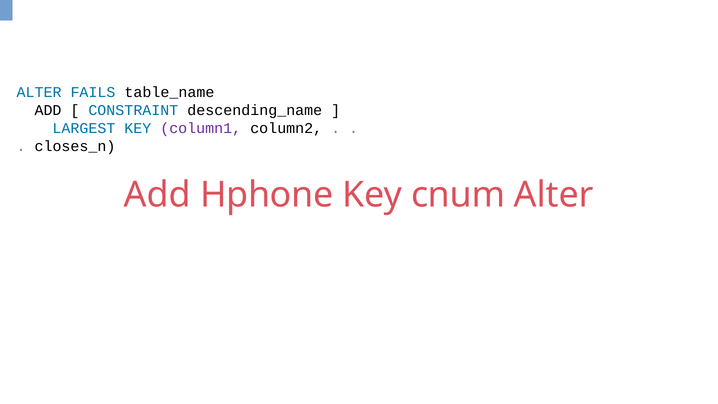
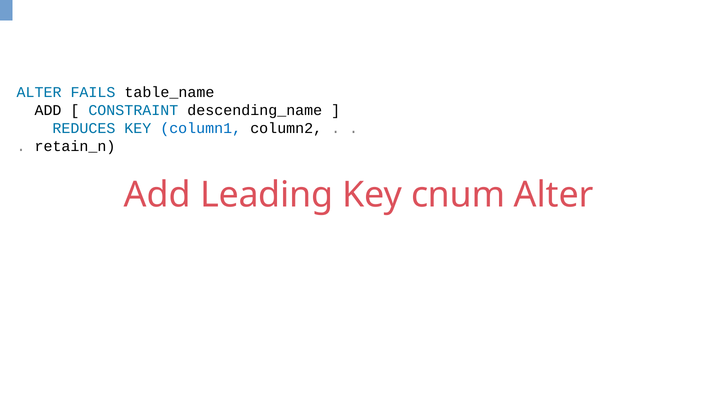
LARGEST: LARGEST -> REDUCES
column1 colour: purple -> blue
closes_n: closes_n -> retain_n
Hphone: Hphone -> Leading
